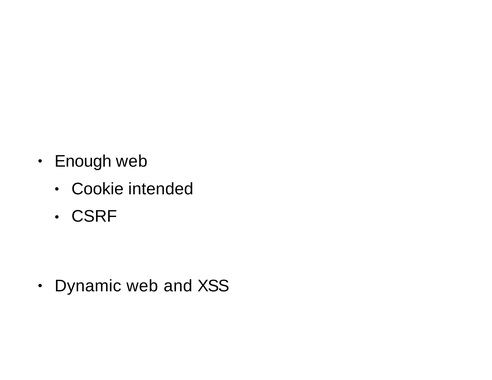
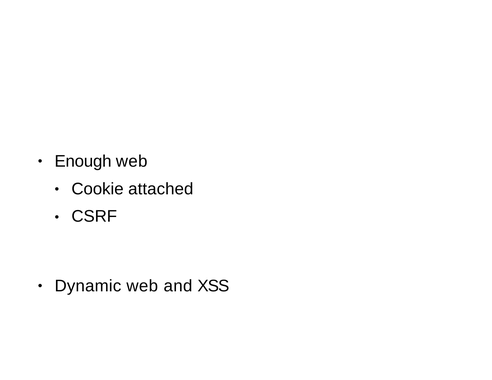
intended: intended -> attached
